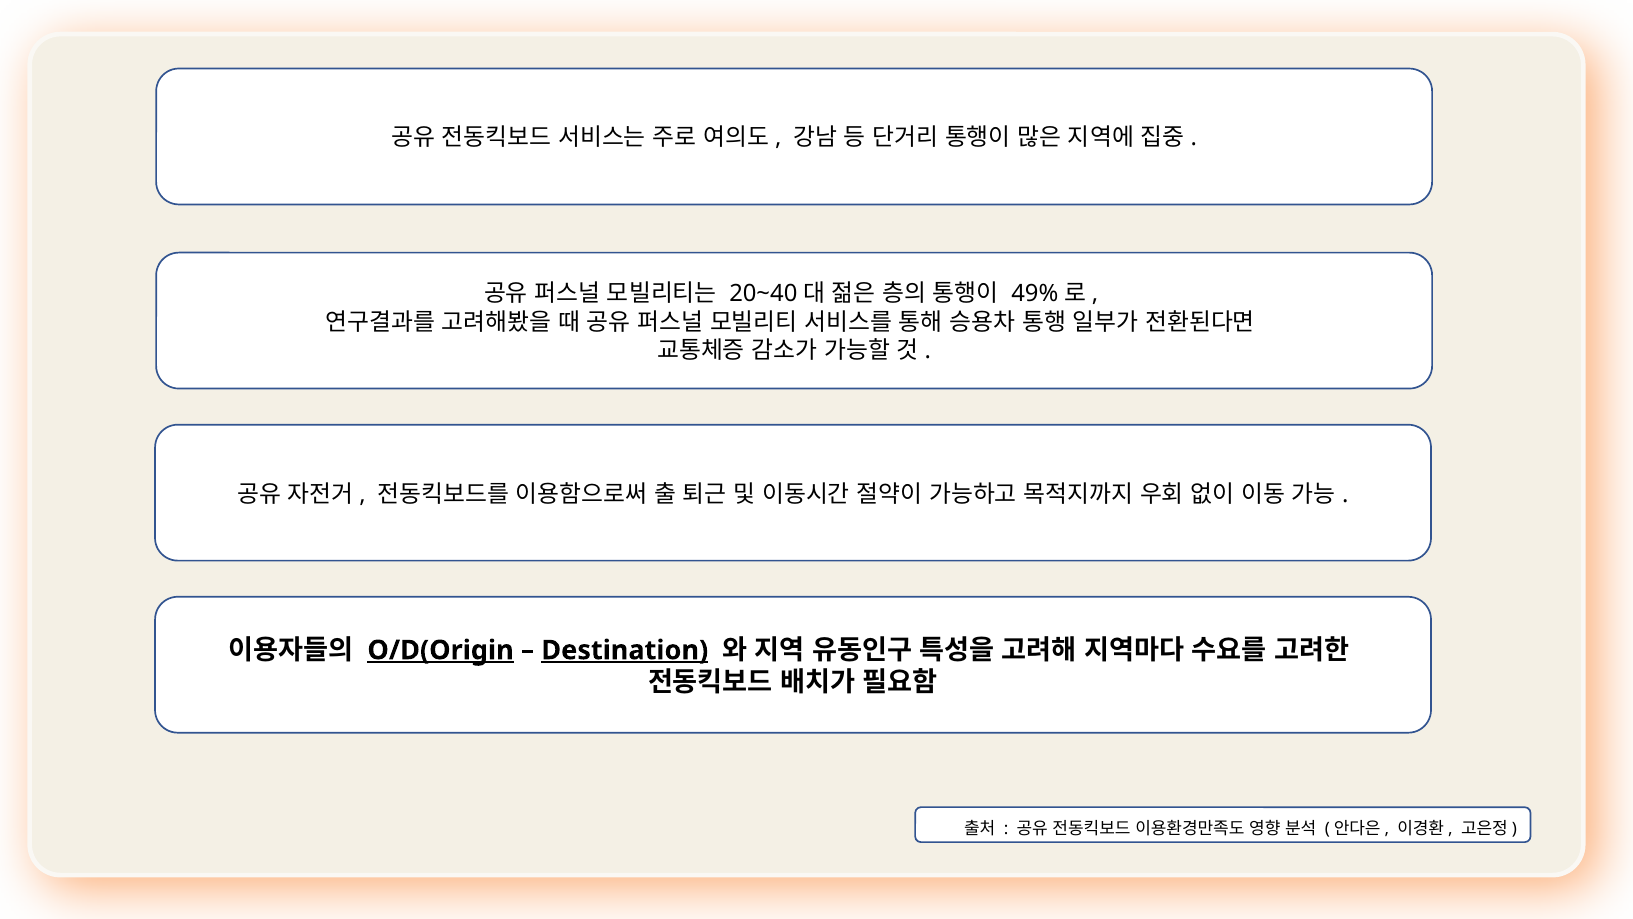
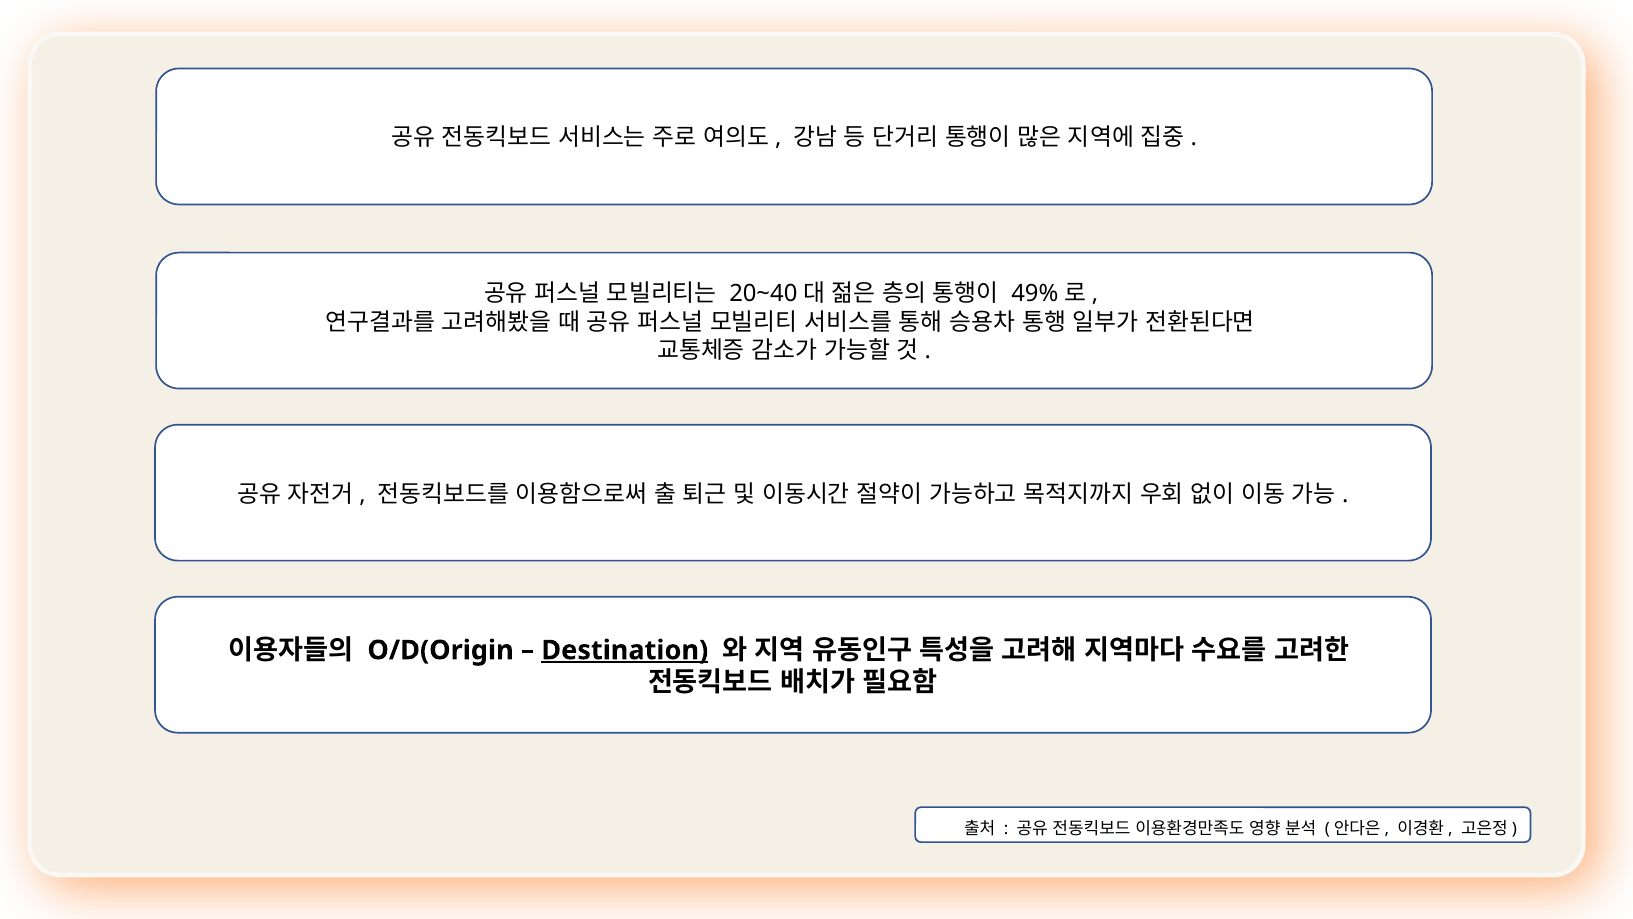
O/D(Origin underline: present -> none
